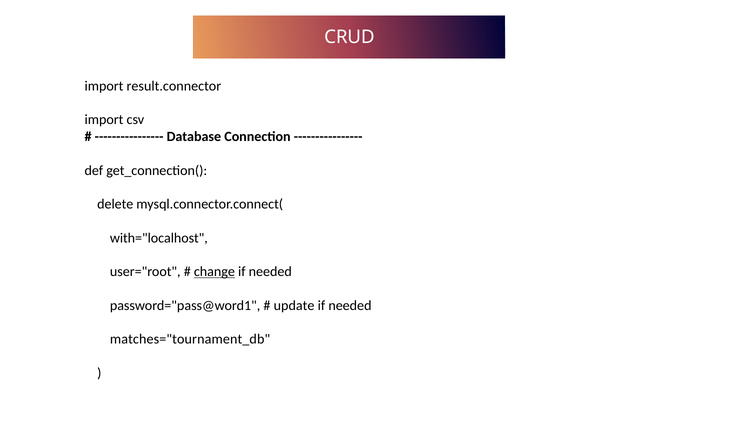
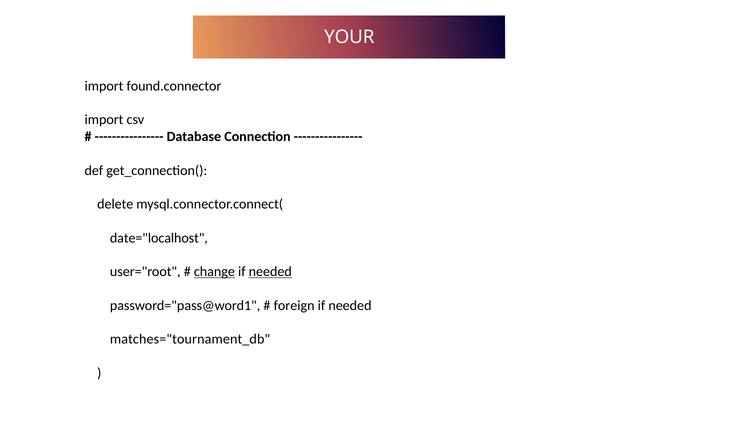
CRUD: CRUD -> YOUR
result.connector: result.connector -> found.connector
with="localhost: with="localhost -> date="localhost
needed at (270, 272) underline: none -> present
update: update -> foreign
